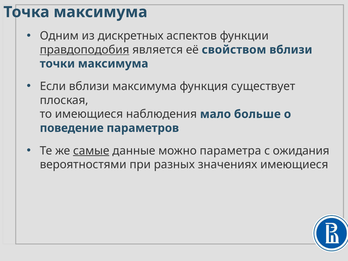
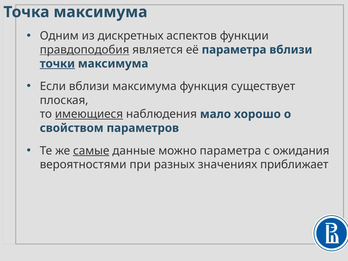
её свойством: свойством -> параметра
точки underline: none -> present
имеющиеся at (89, 114) underline: none -> present
больше: больше -> хорошо
поведение: поведение -> свойством
значениях имеющиеся: имеющиеся -> приближает
